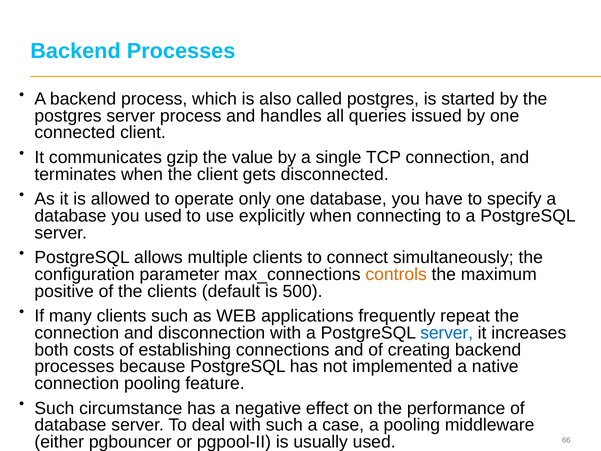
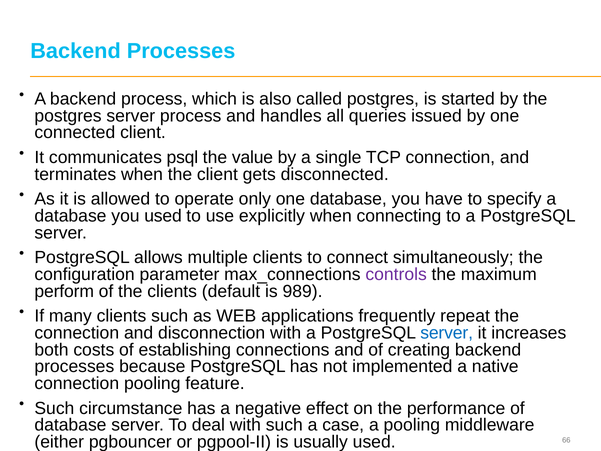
gzip: gzip -> psql
controls colour: orange -> purple
positive: positive -> perform
500: 500 -> 989
